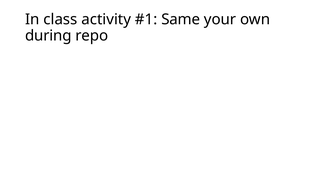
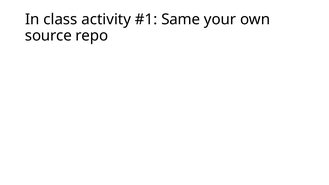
during: during -> source
